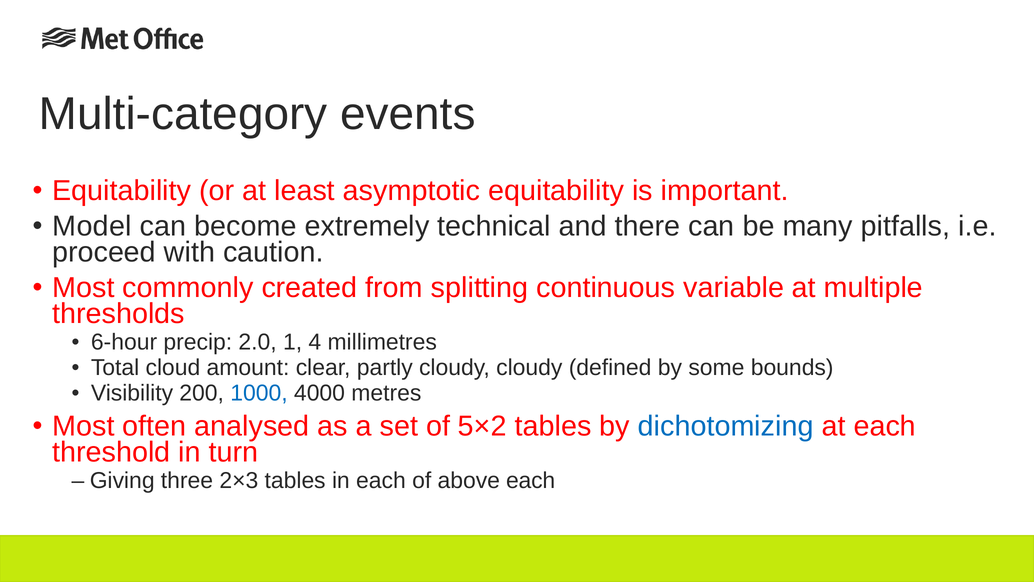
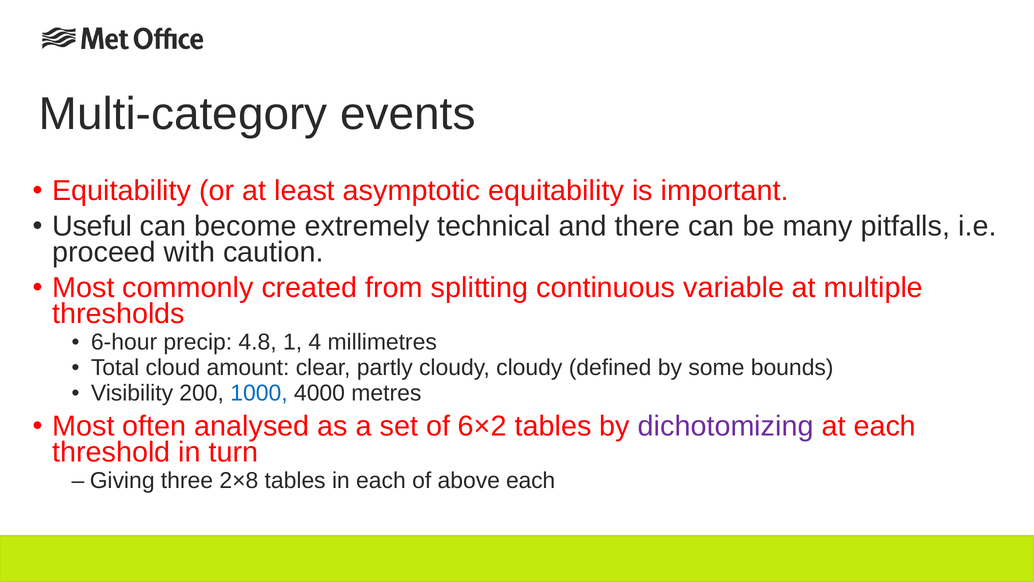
Model: Model -> Useful
2.0: 2.0 -> 4.8
5×2: 5×2 -> 6×2
dichotomizing colour: blue -> purple
2×3: 2×3 -> 2×8
